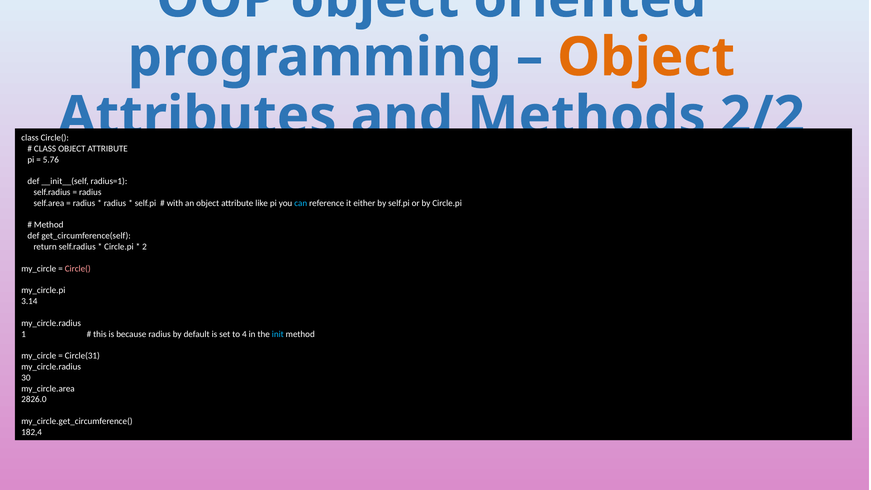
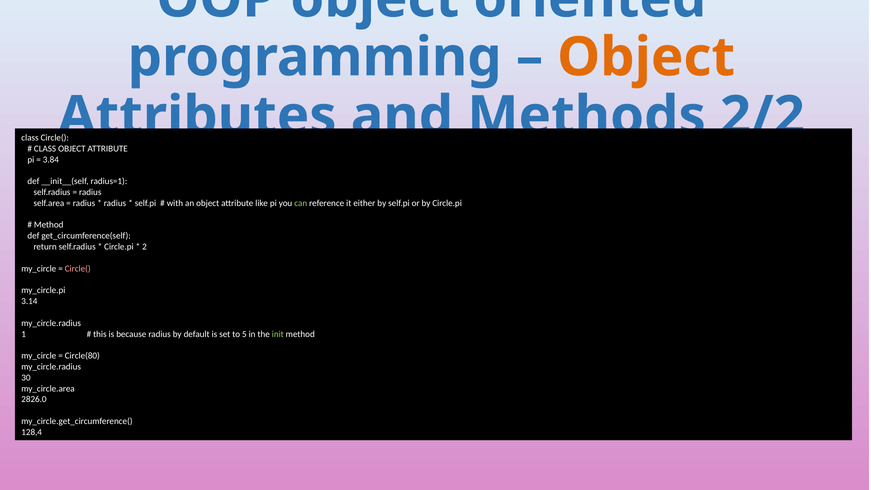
5.76: 5.76 -> 3.84
can colour: light blue -> light green
4: 4 -> 5
init colour: light blue -> light green
Circle(31: Circle(31 -> Circle(80
182,4: 182,4 -> 128,4
